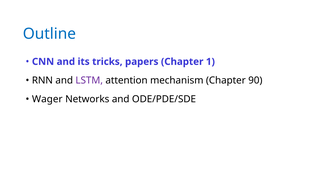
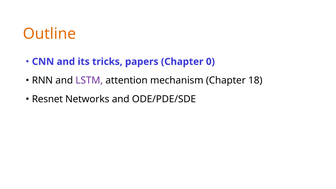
Outline colour: blue -> orange
1: 1 -> 0
90: 90 -> 18
Wager: Wager -> Resnet
